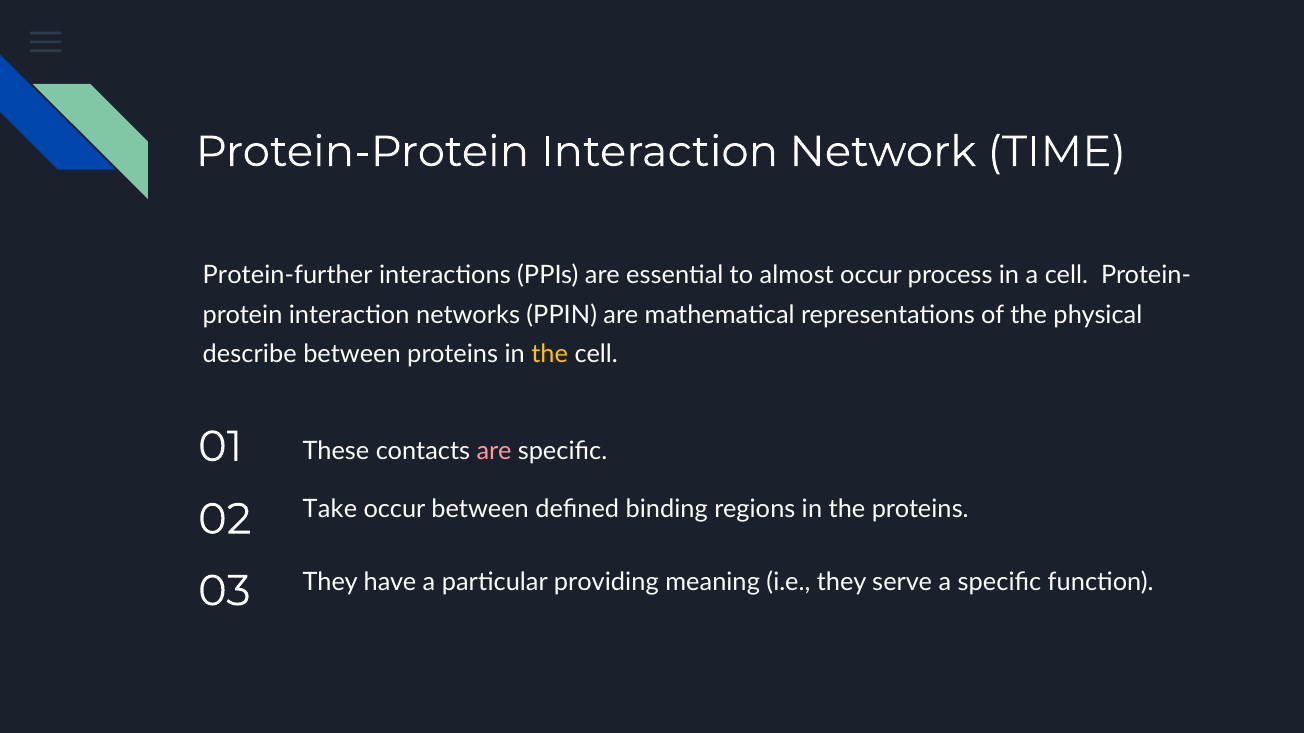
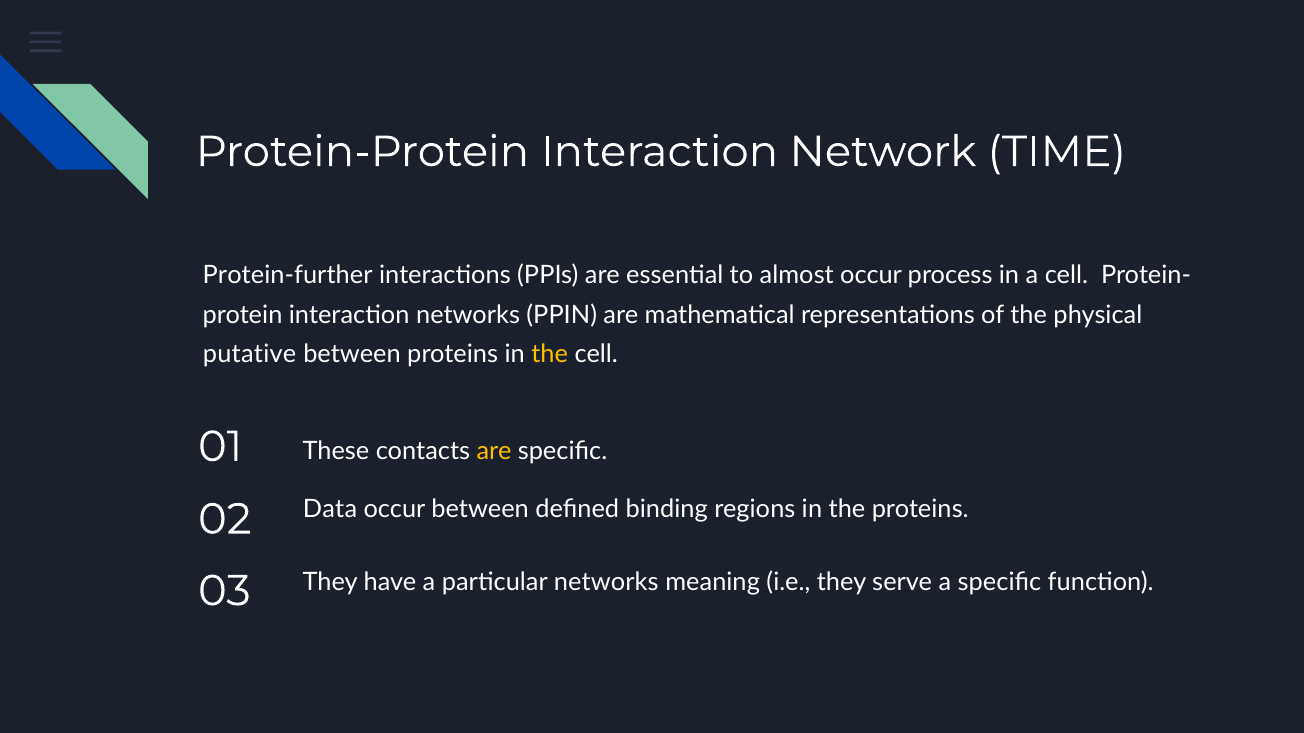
describe: describe -> putative
are at (494, 452) colour: pink -> yellow
Take: Take -> Data
particular providing: providing -> networks
